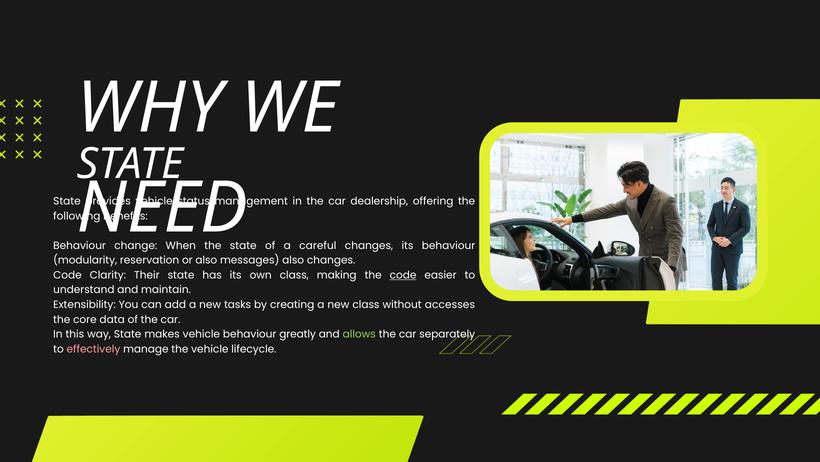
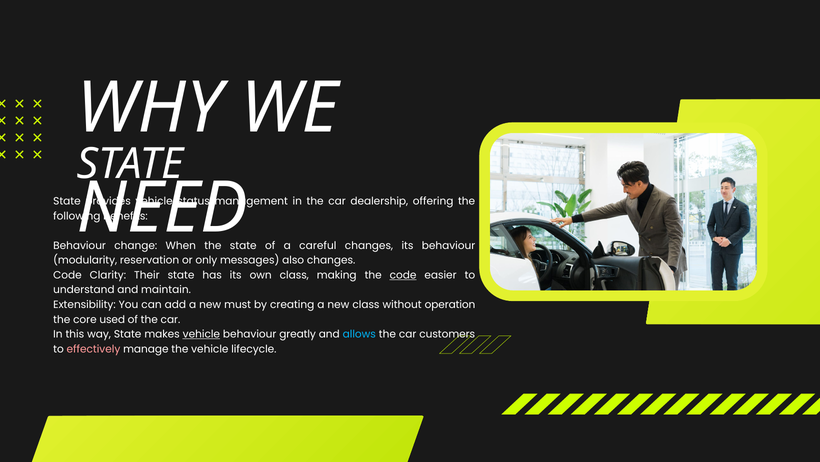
or also: also -> only
tasks: tasks -> must
accesses: accesses -> operation
data: data -> used
vehicle at (201, 334) underline: none -> present
allows colour: light green -> light blue
separately: separately -> customers
